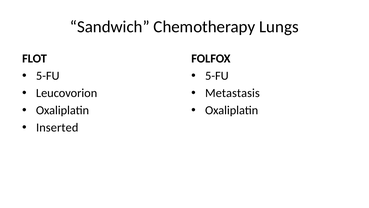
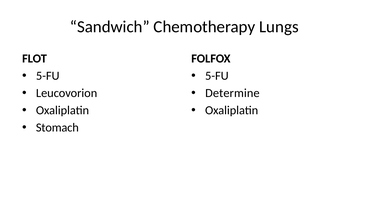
Metastasis: Metastasis -> Determine
Inserted: Inserted -> Stomach
